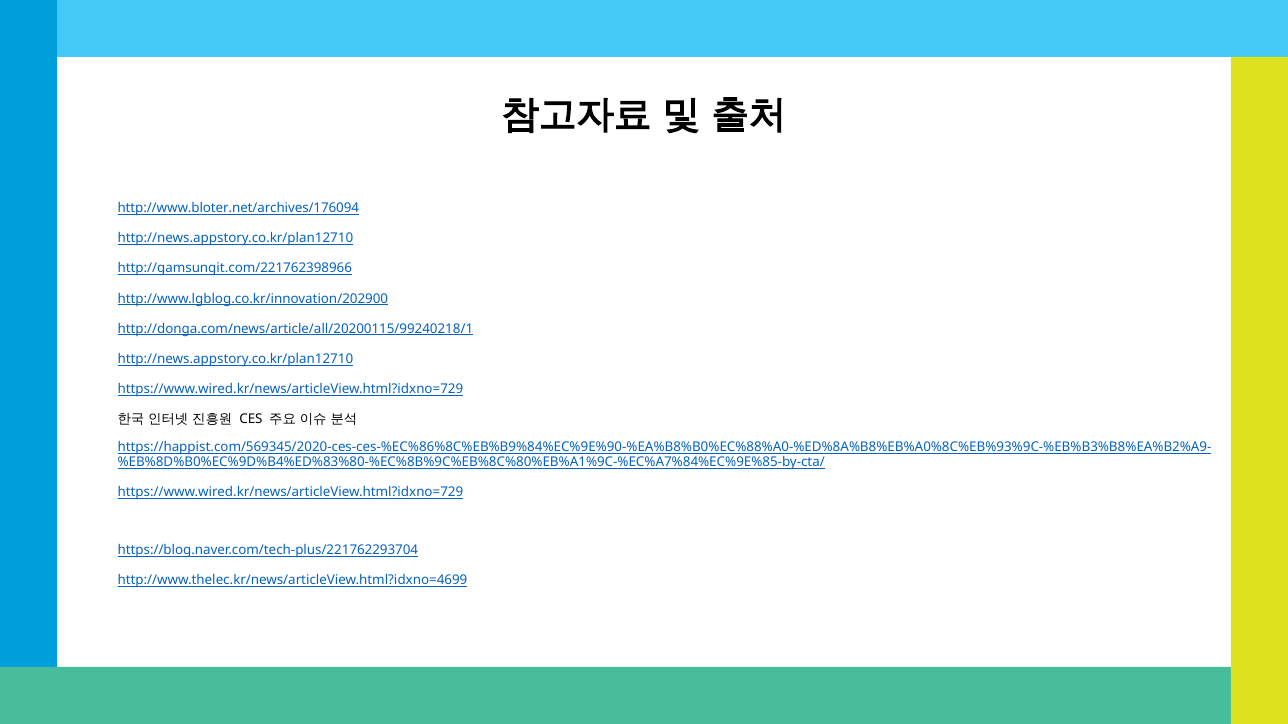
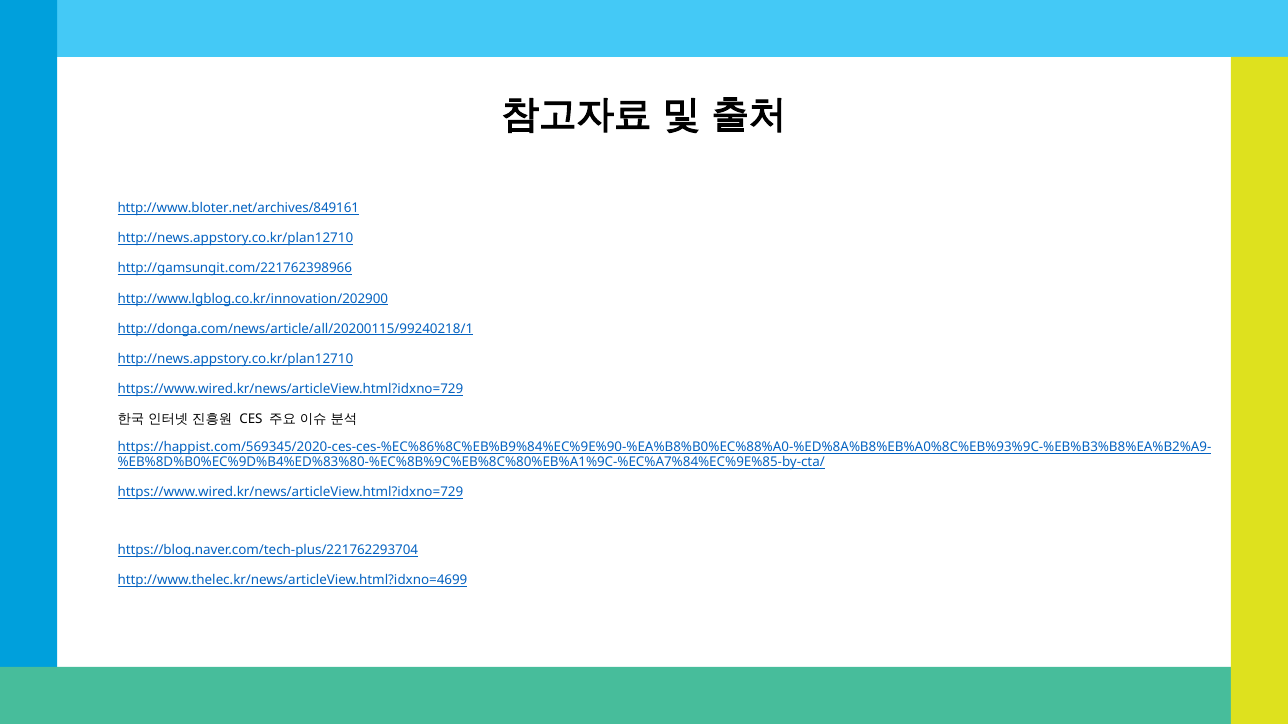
http://www.bloter.net/archives/176094: http://www.bloter.net/archives/176094 -> http://www.bloter.net/archives/849161
